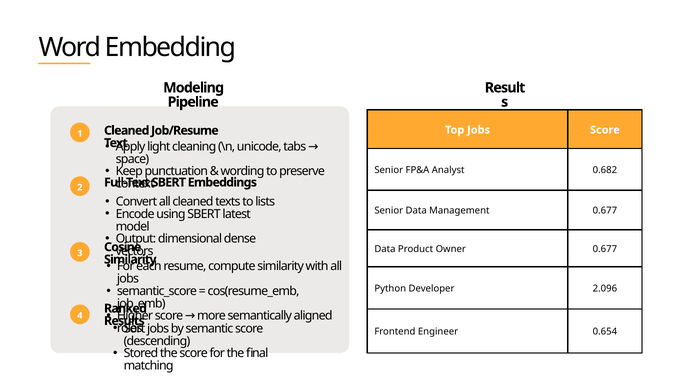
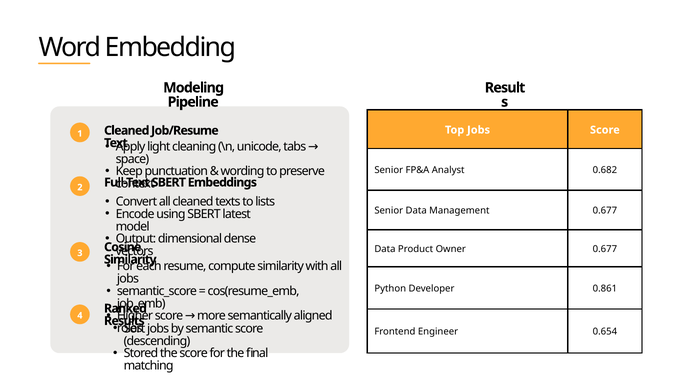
2.096: 2.096 -> 0.861
